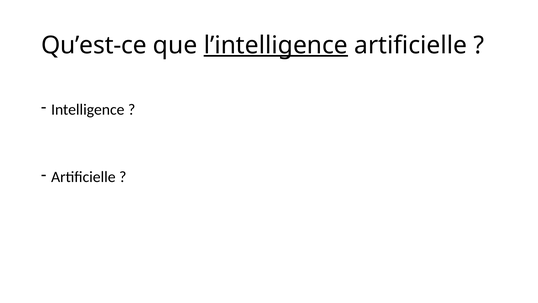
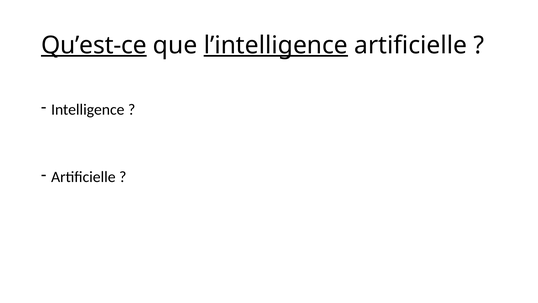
Qu’est-ce underline: none -> present
